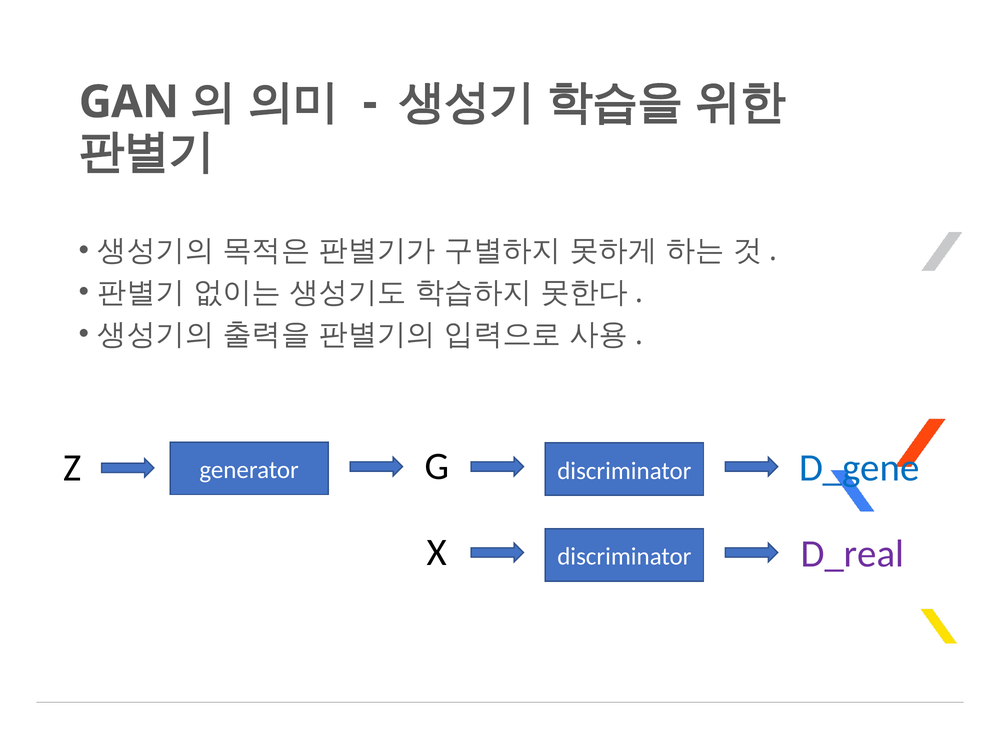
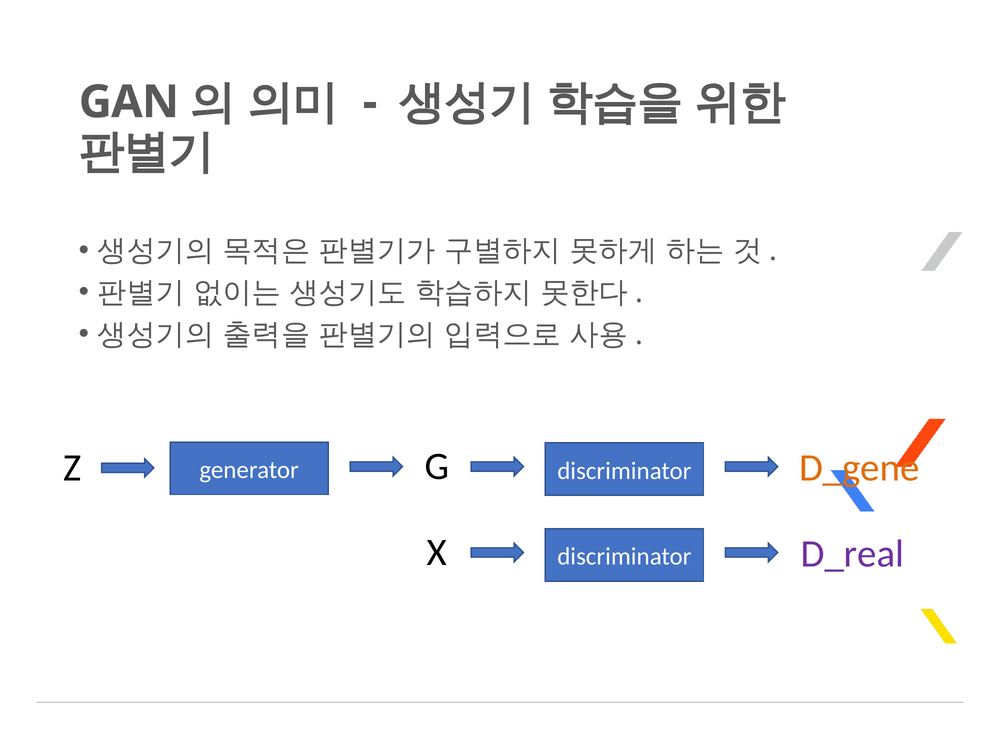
D_gene colour: blue -> orange
